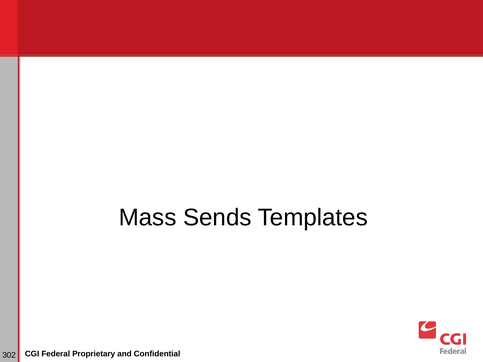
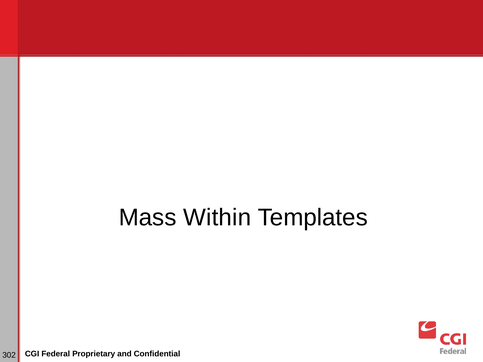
Sends: Sends -> Within
